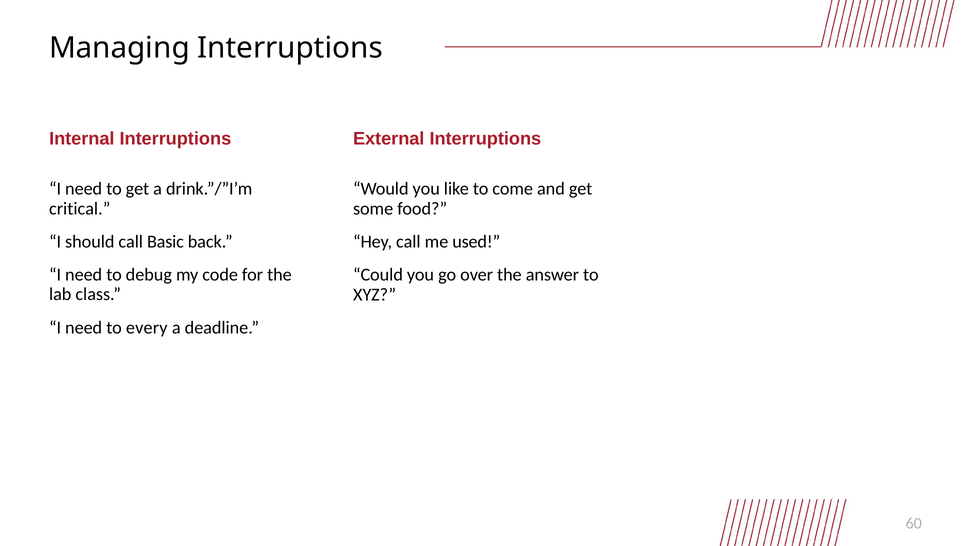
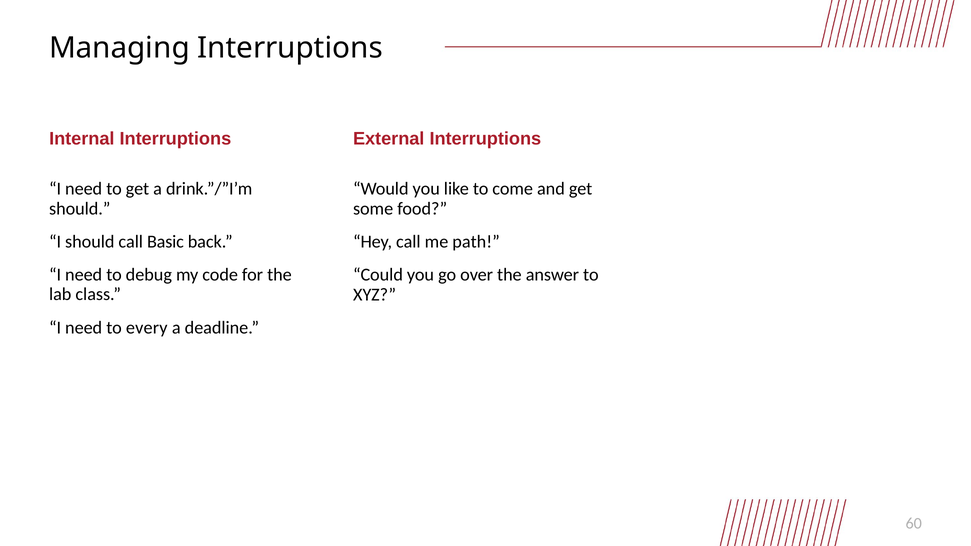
critical at (80, 209): critical -> should
used: used -> path
